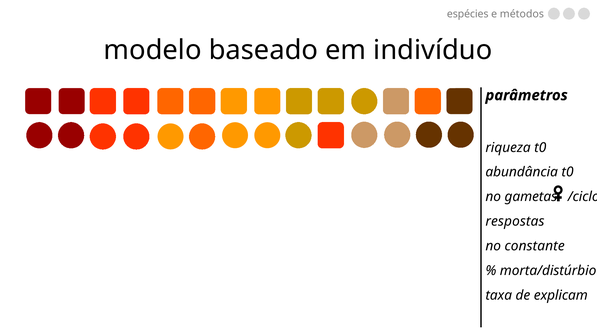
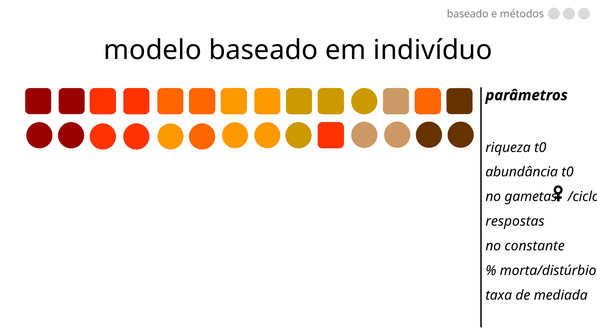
espécies at (468, 14): espécies -> baseado
explicam: explicam -> mediada
